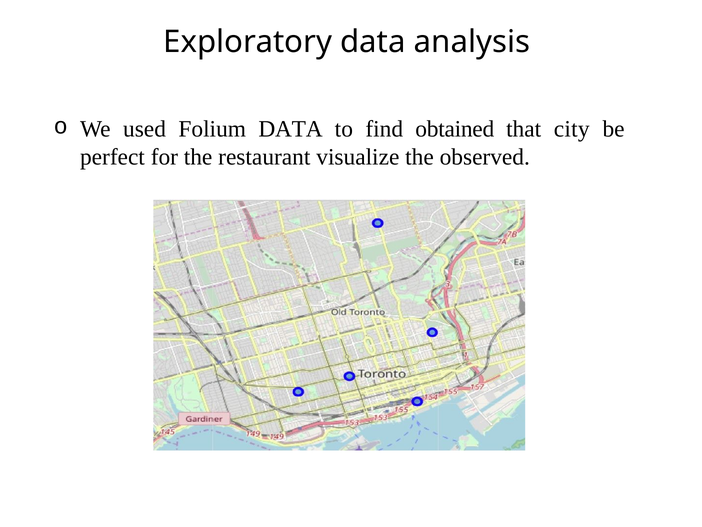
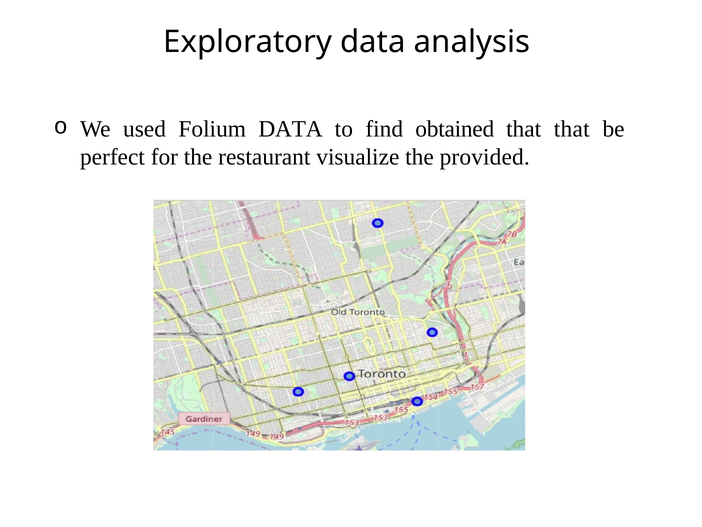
that city: city -> that
observed: observed -> provided
